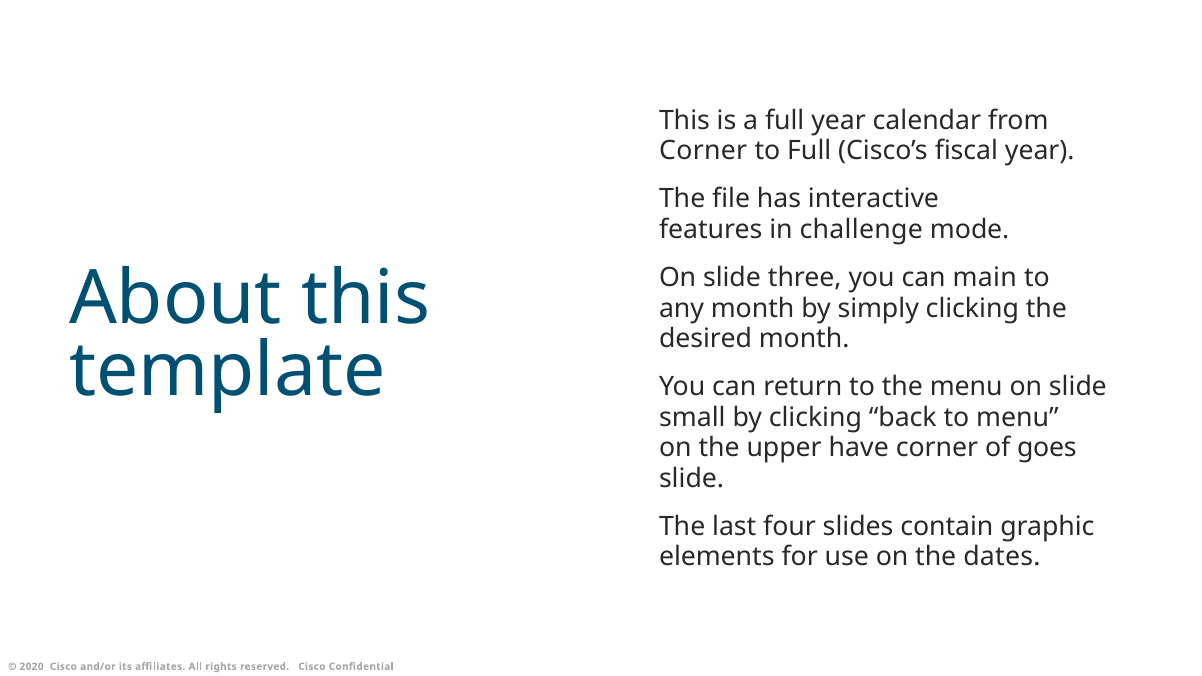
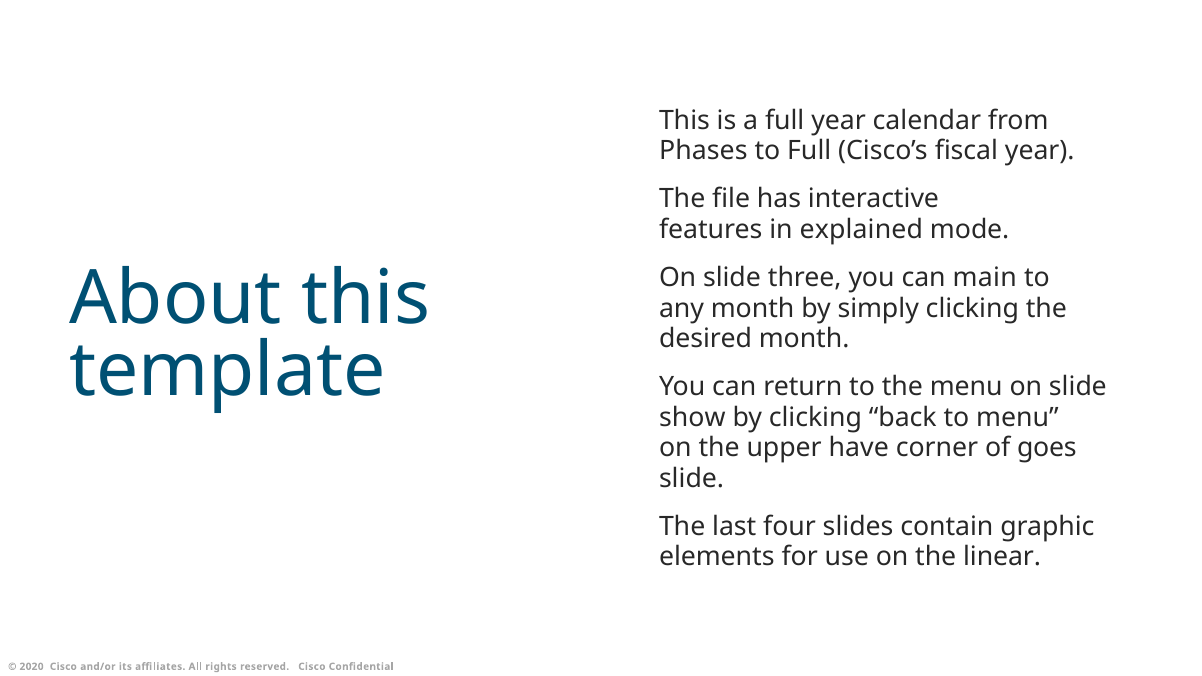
Corner at (703, 151): Corner -> Phases
challenge: challenge -> explained
small: small -> show
dates: dates -> linear
